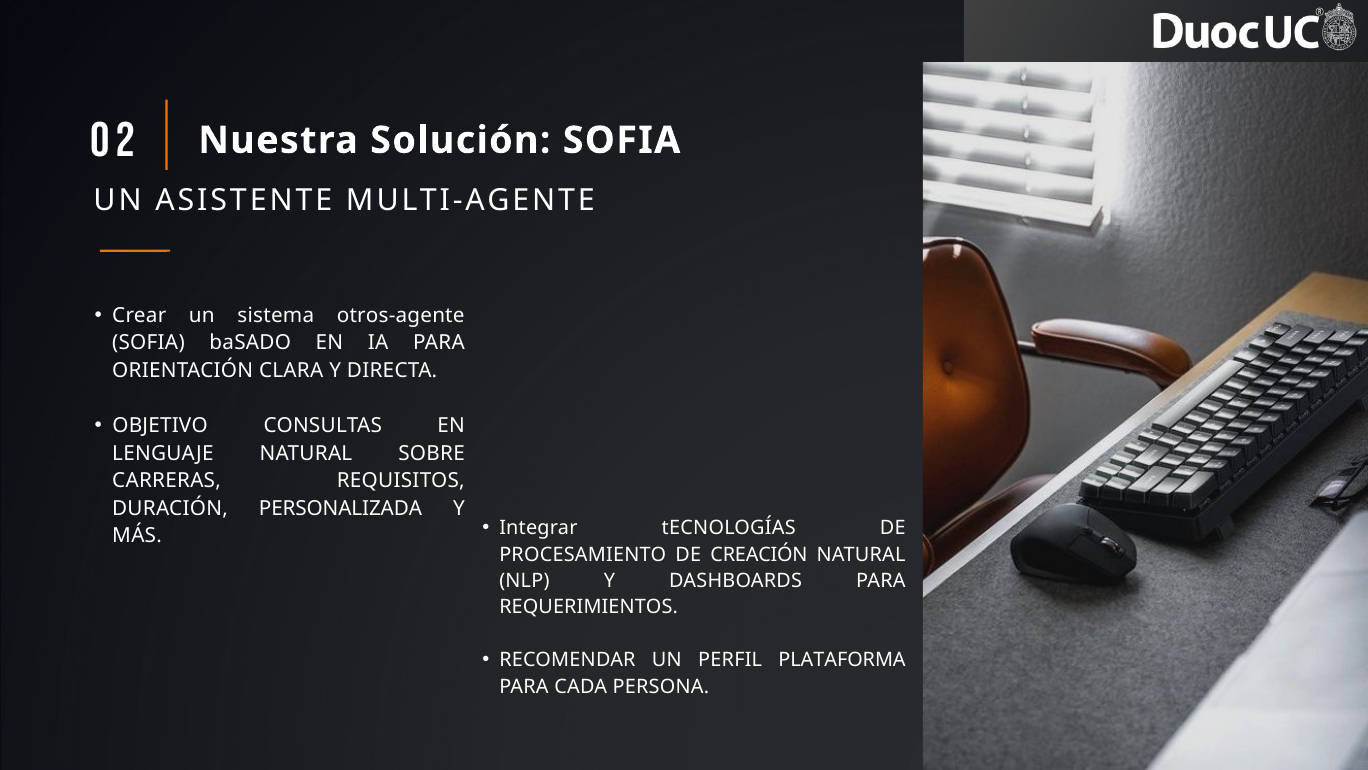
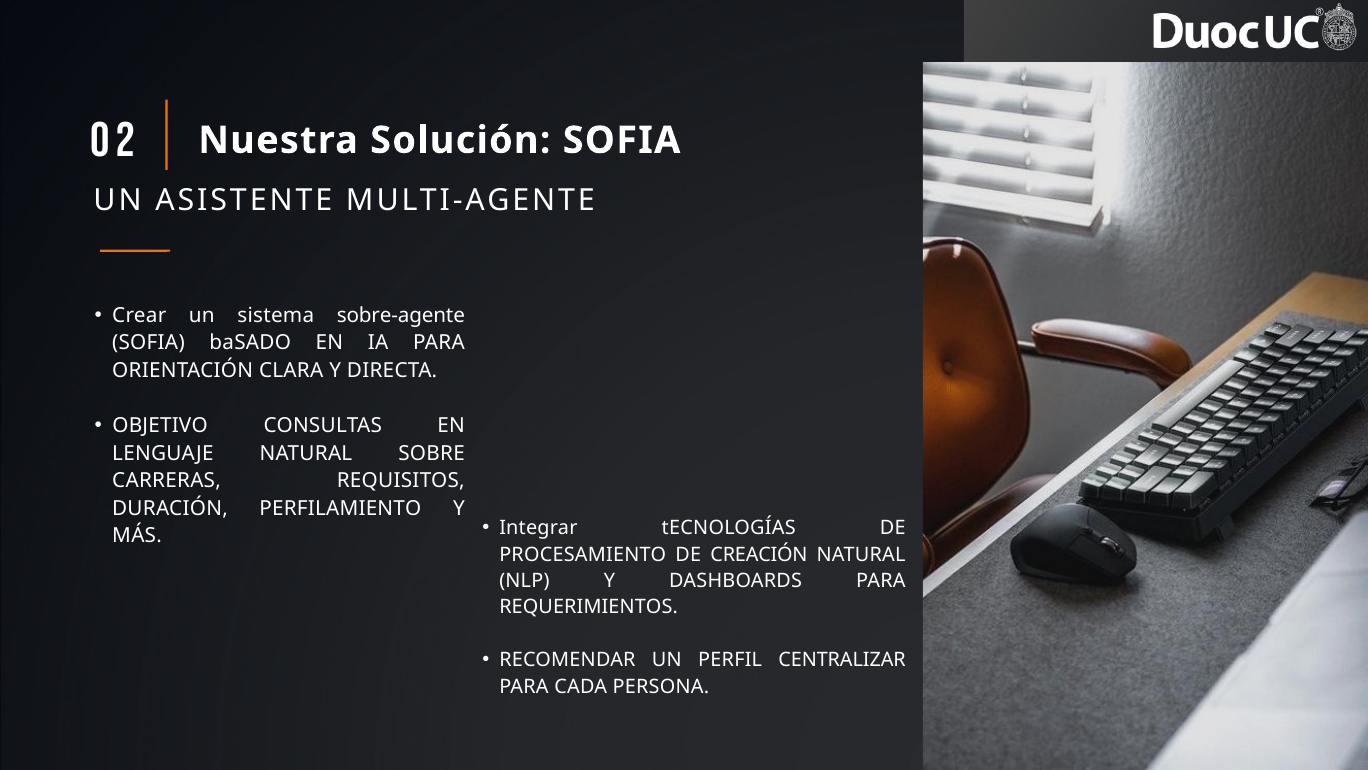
otros-agente: otros-agente -> sobre-agente
PERSONALIZADA: PERSONALIZADA -> PERFILAMIENTO
PLATAFORMA: PLATAFORMA -> CENTRALIZAR
